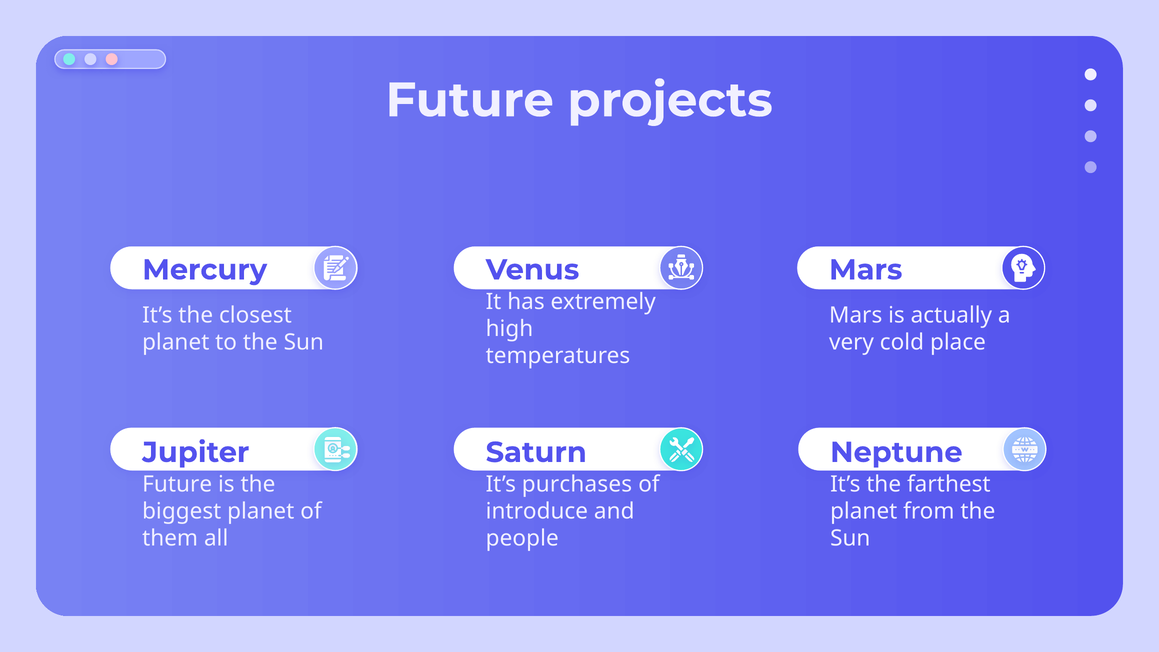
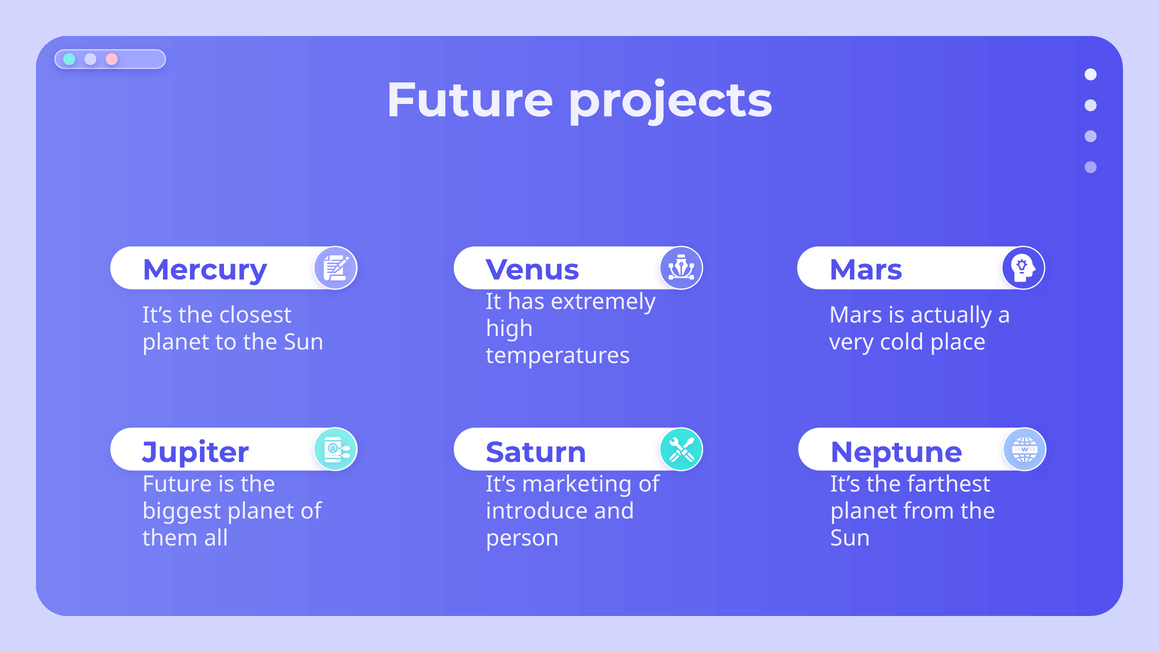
purchases: purchases -> marketing
people: people -> person
